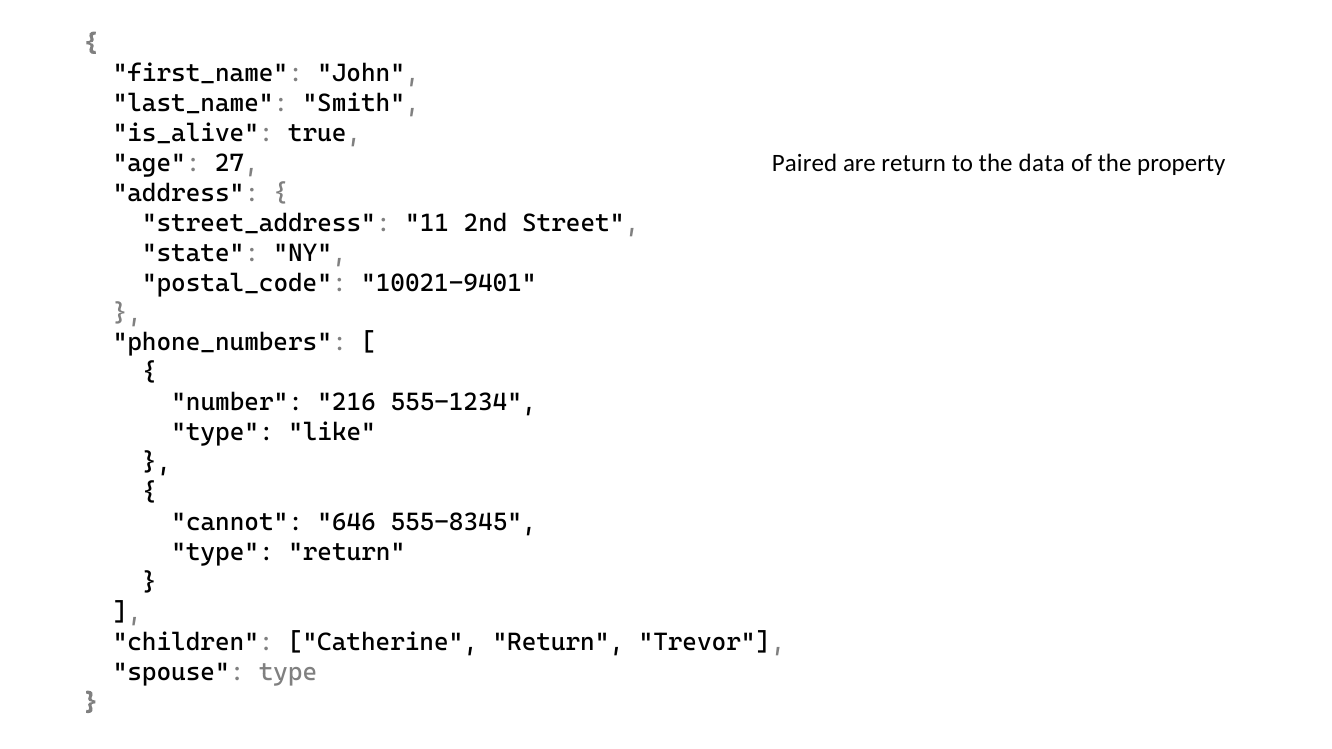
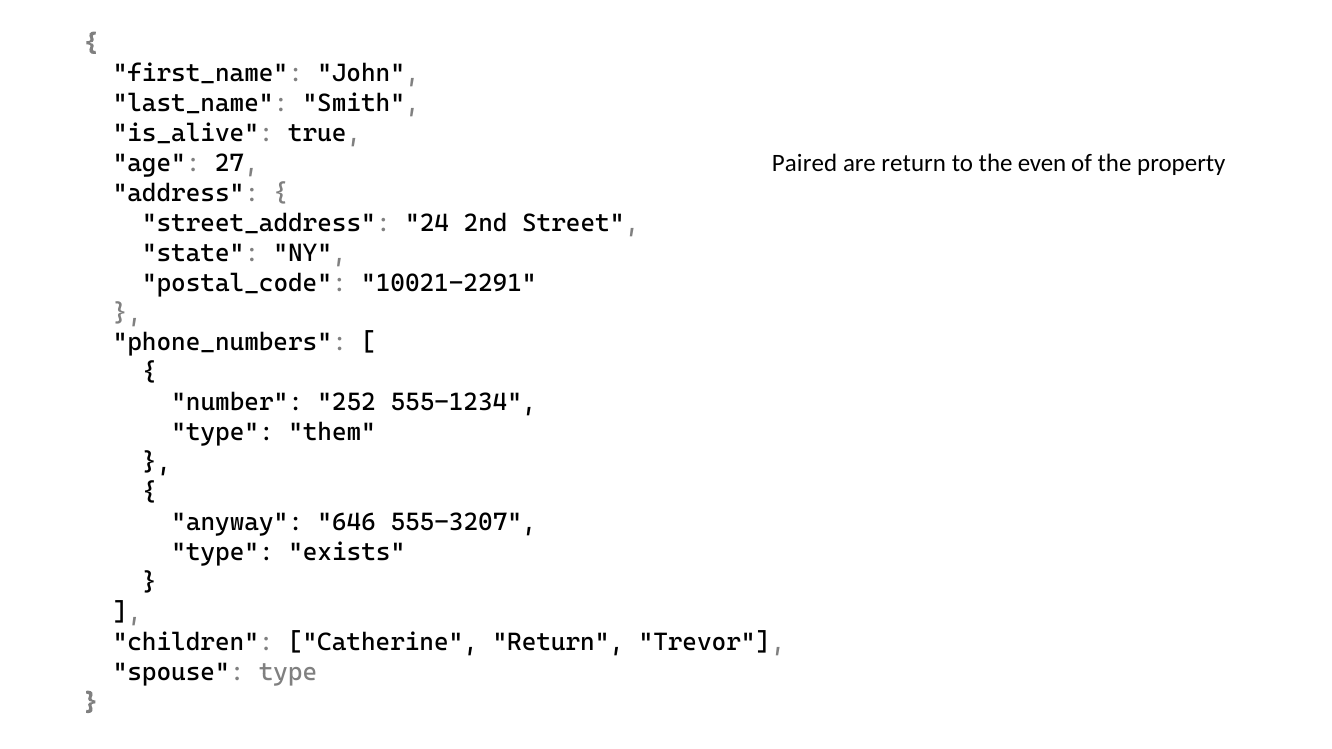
data: data -> even
11: 11 -> 24
10021-9401: 10021-9401 -> 10021-2291
216: 216 -> 252
like: like -> them
cannot: cannot -> anyway
555-8345: 555-8345 -> 555-3207
type return: return -> exists
